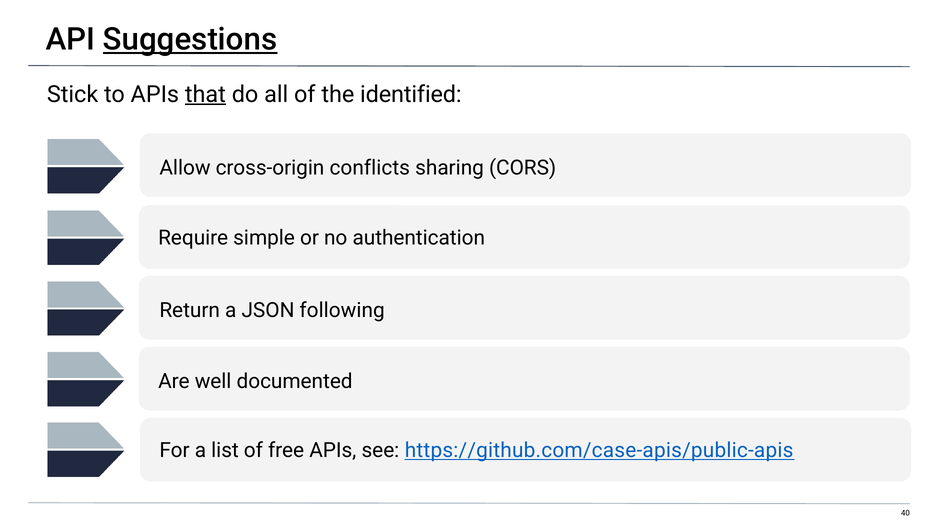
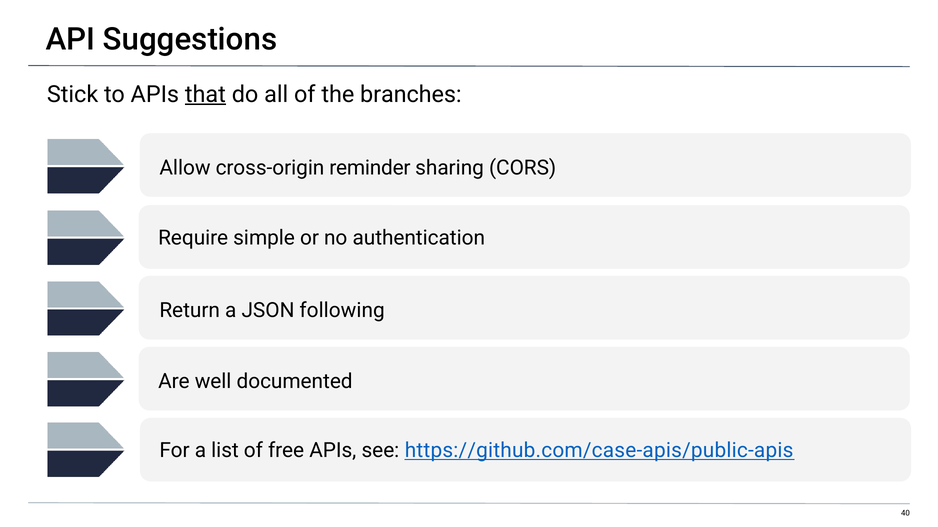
Suggestions underline: present -> none
identified: identified -> branches
conflicts: conflicts -> reminder
